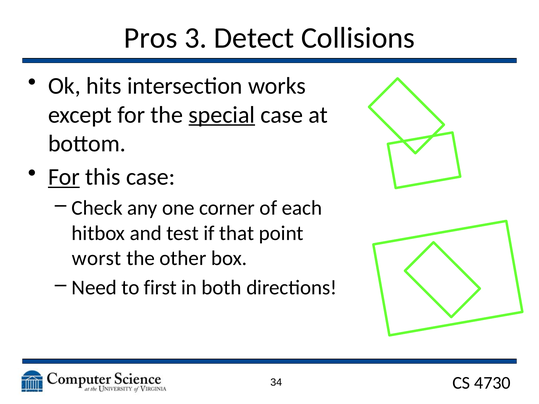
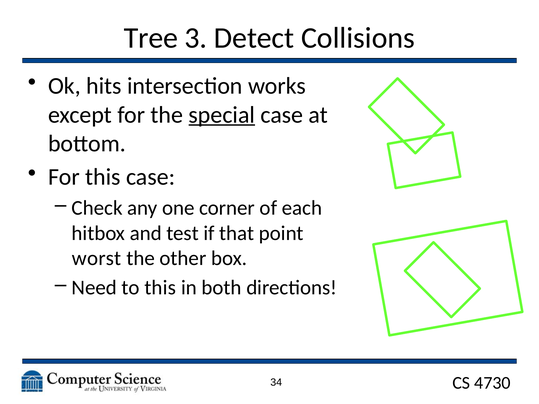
Pros: Pros -> Tree
For at (64, 177) underline: present -> none
to first: first -> this
